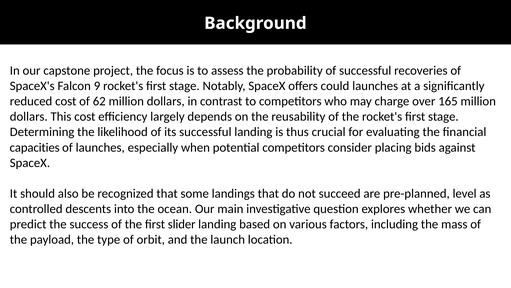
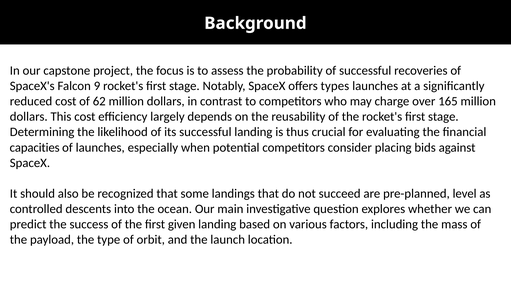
could: could -> types
slider: slider -> given
